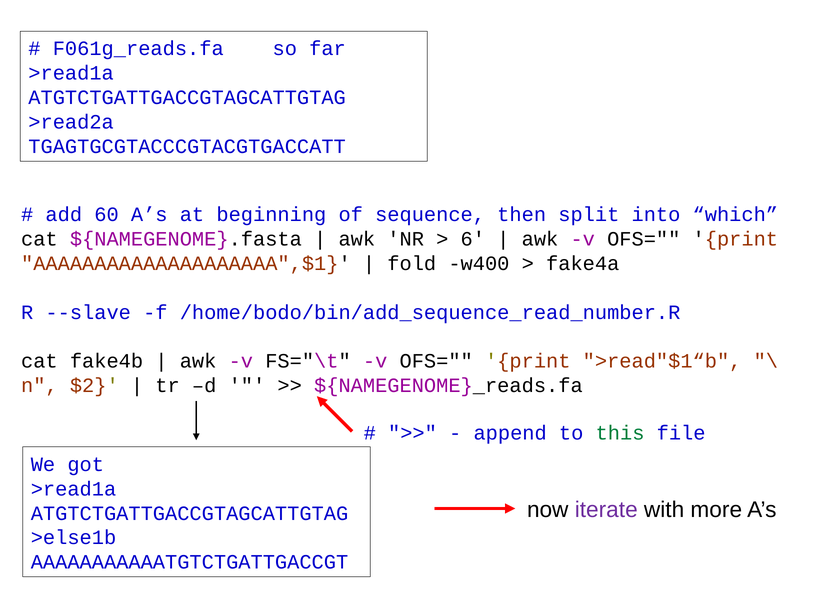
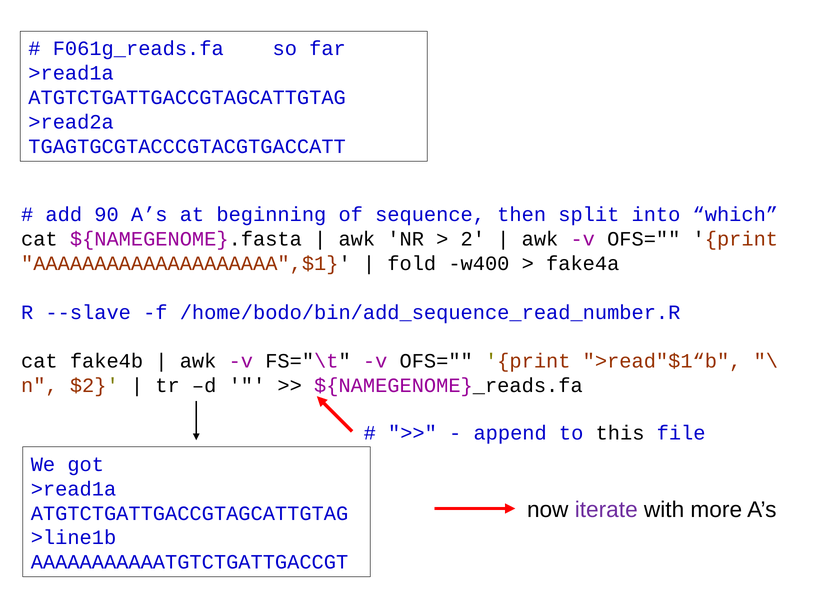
60: 60 -> 90
6: 6 -> 2
this colour: green -> black
>else1b: >else1b -> >line1b
